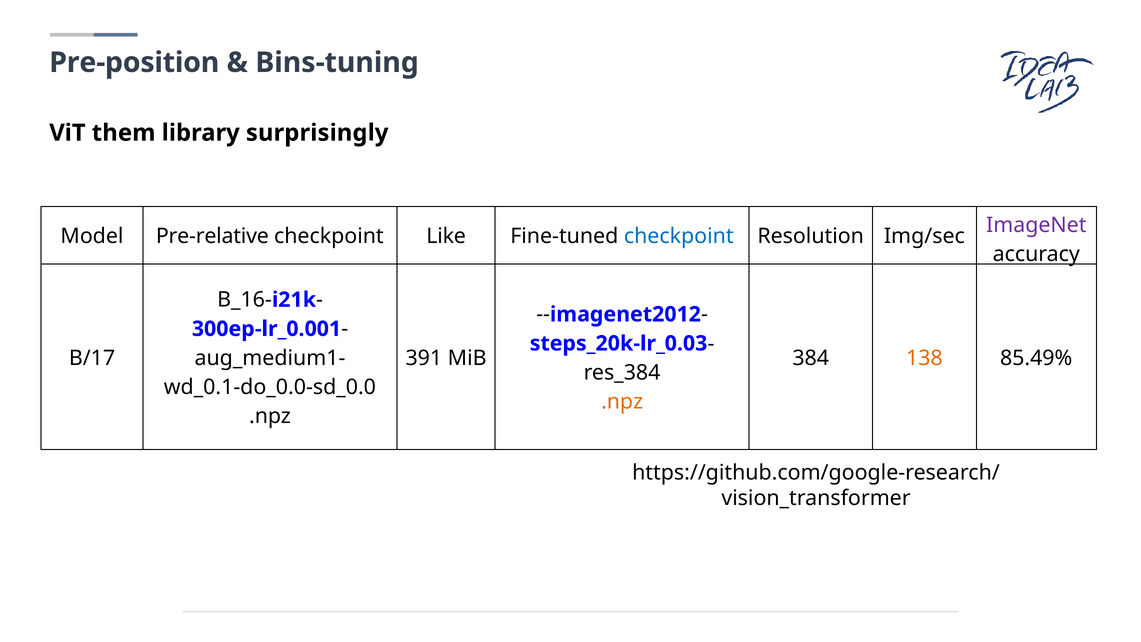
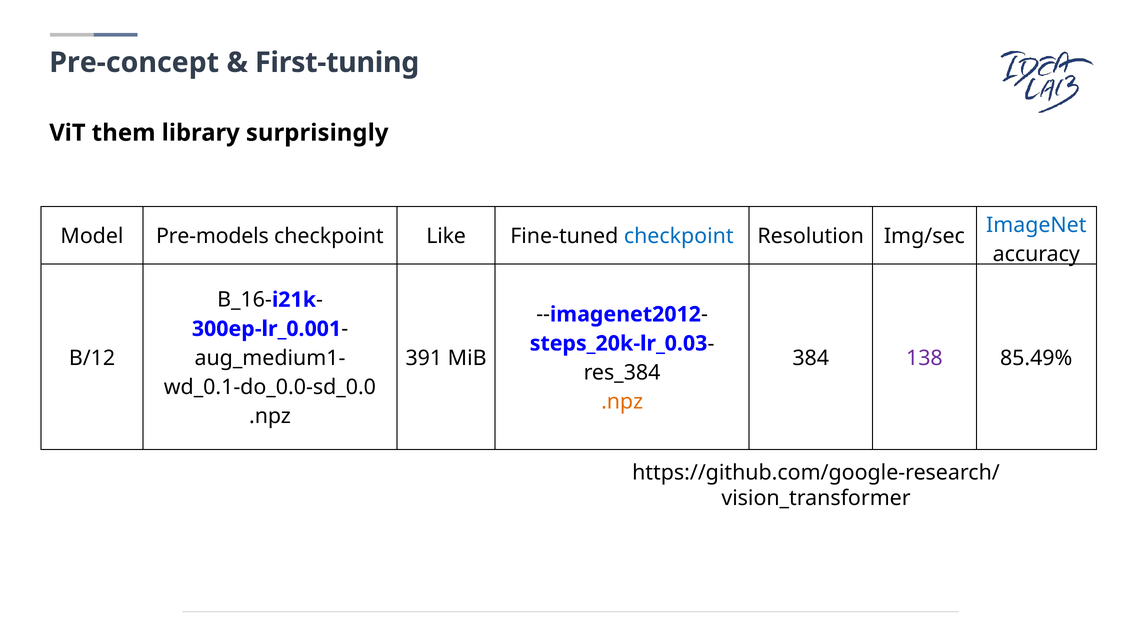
Pre-position: Pre-position -> Pre-concept
Bins-tuning: Bins-tuning -> First-tuning
ImageNet colour: purple -> blue
Pre-relative: Pre-relative -> Pre-models
B/17: B/17 -> B/12
138 colour: orange -> purple
